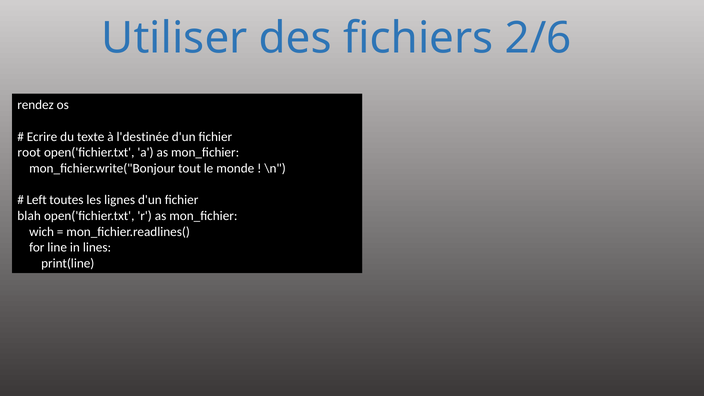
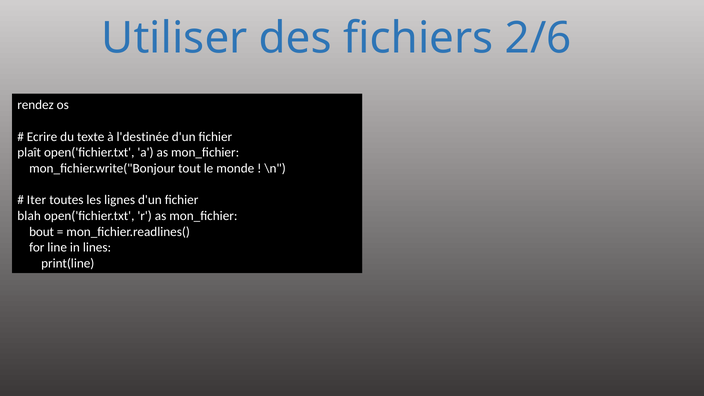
root: root -> plaît
Left: Left -> Iter
wich: wich -> bout
